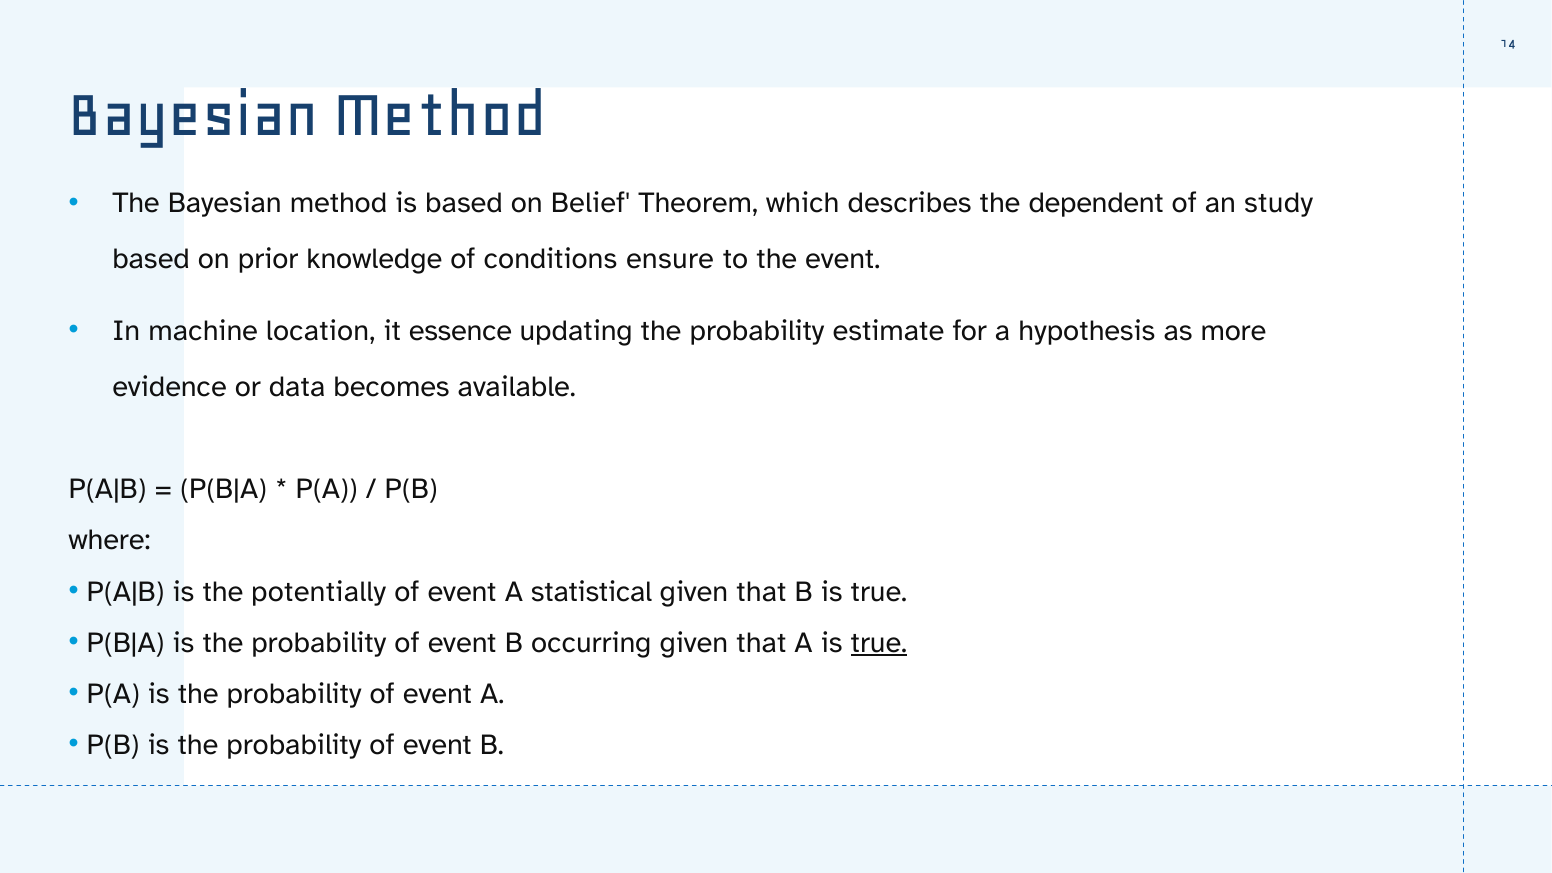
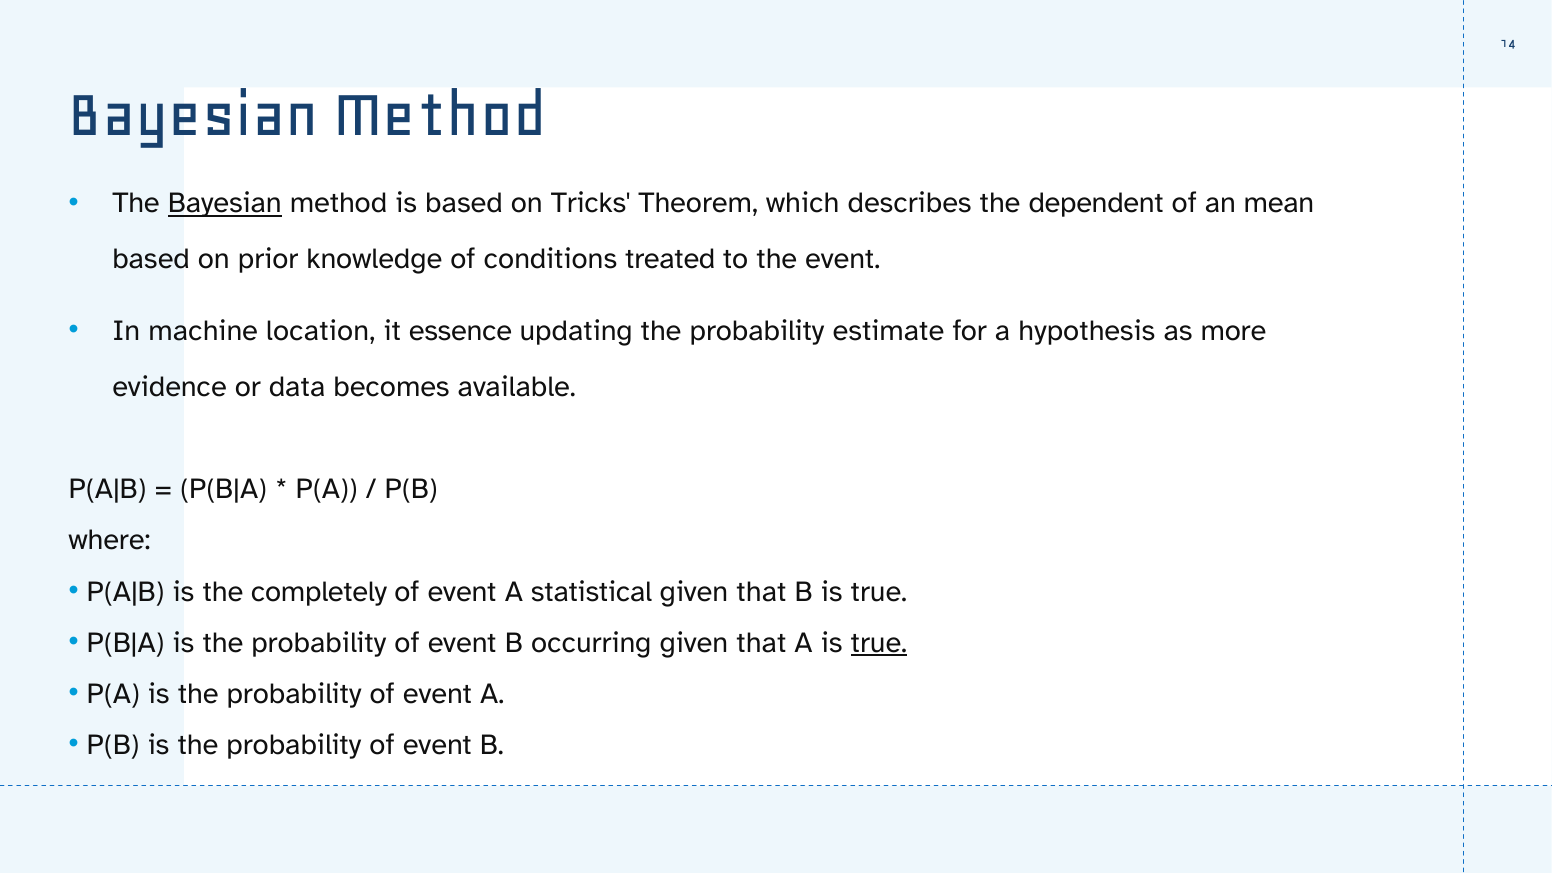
Bayesian at (225, 203) underline: none -> present
Belief: Belief -> Tricks
study: study -> mean
ensure: ensure -> treated
potentially: potentially -> completely
